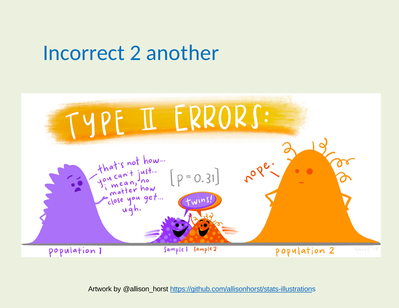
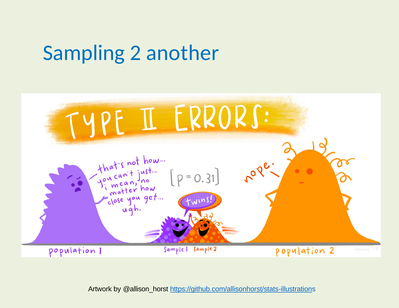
Incorrect: Incorrect -> Sampling
